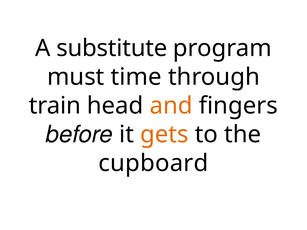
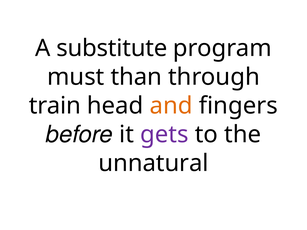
time: time -> than
gets colour: orange -> purple
cupboard: cupboard -> unnatural
